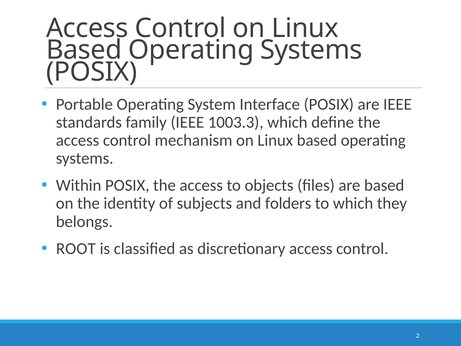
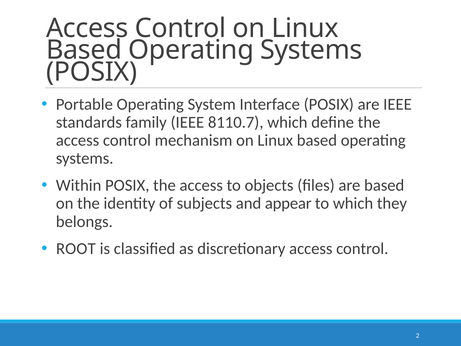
1003.3: 1003.3 -> 8110.7
folders: folders -> appear
